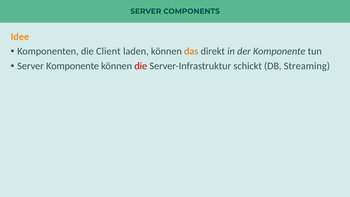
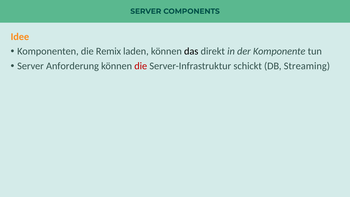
Client: Client -> Remix
das colour: orange -> black
Server Komponente: Komponente -> Anforderung
